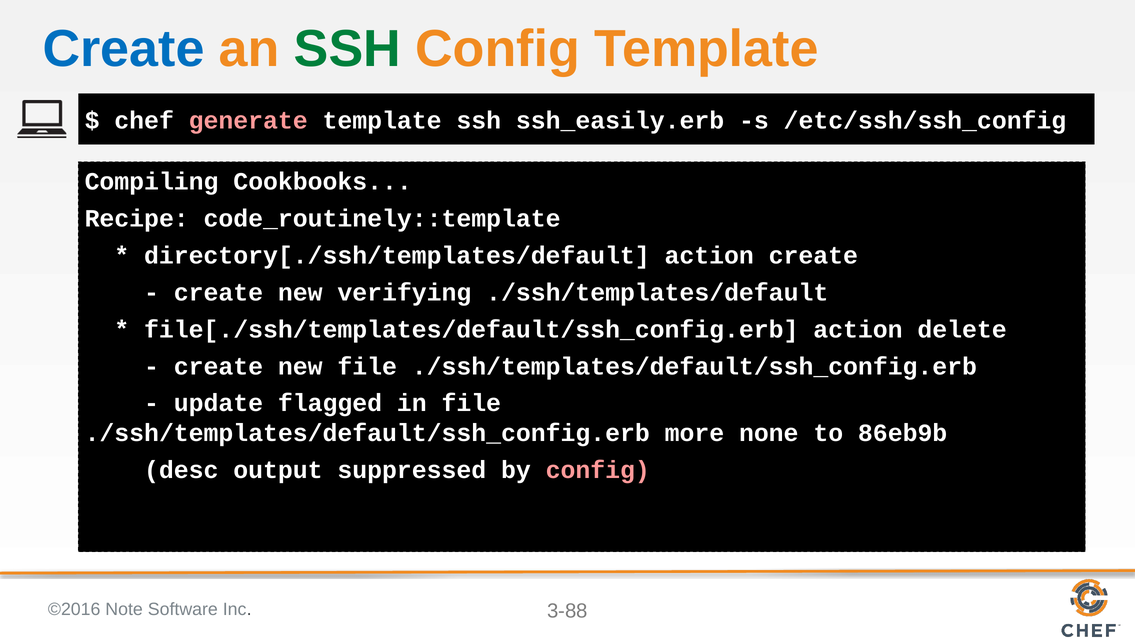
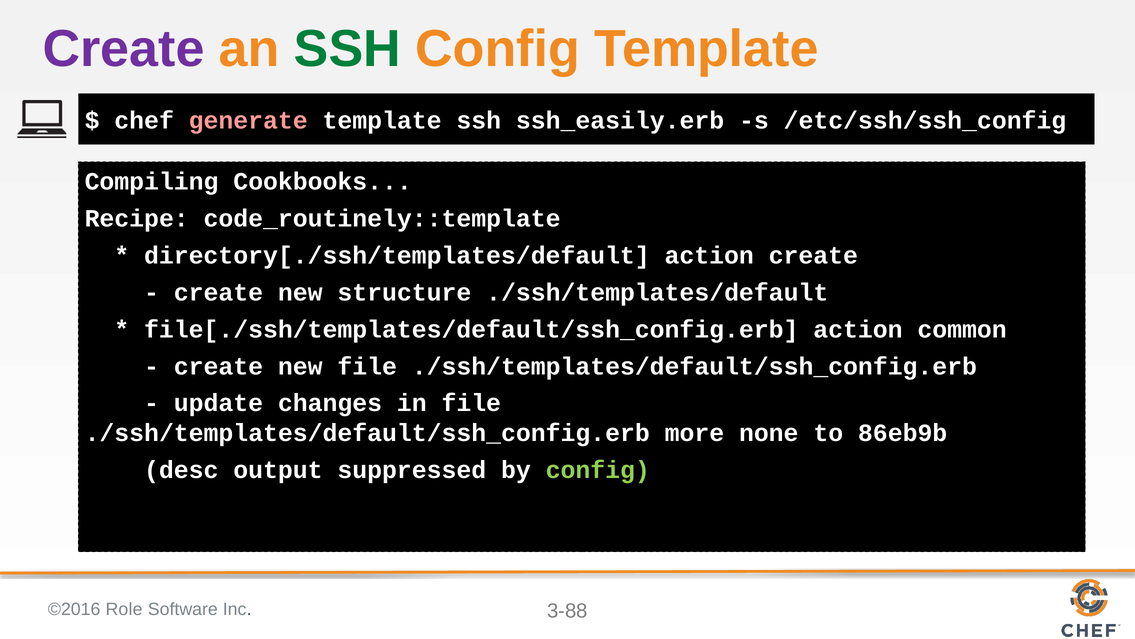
Create at (124, 49) colour: blue -> purple
verifying: verifying -> structure
delete: delete -> common
flagged: flagged -> changes
config at (598, 470) colour: pink -> light green
Note: Note -> Role
